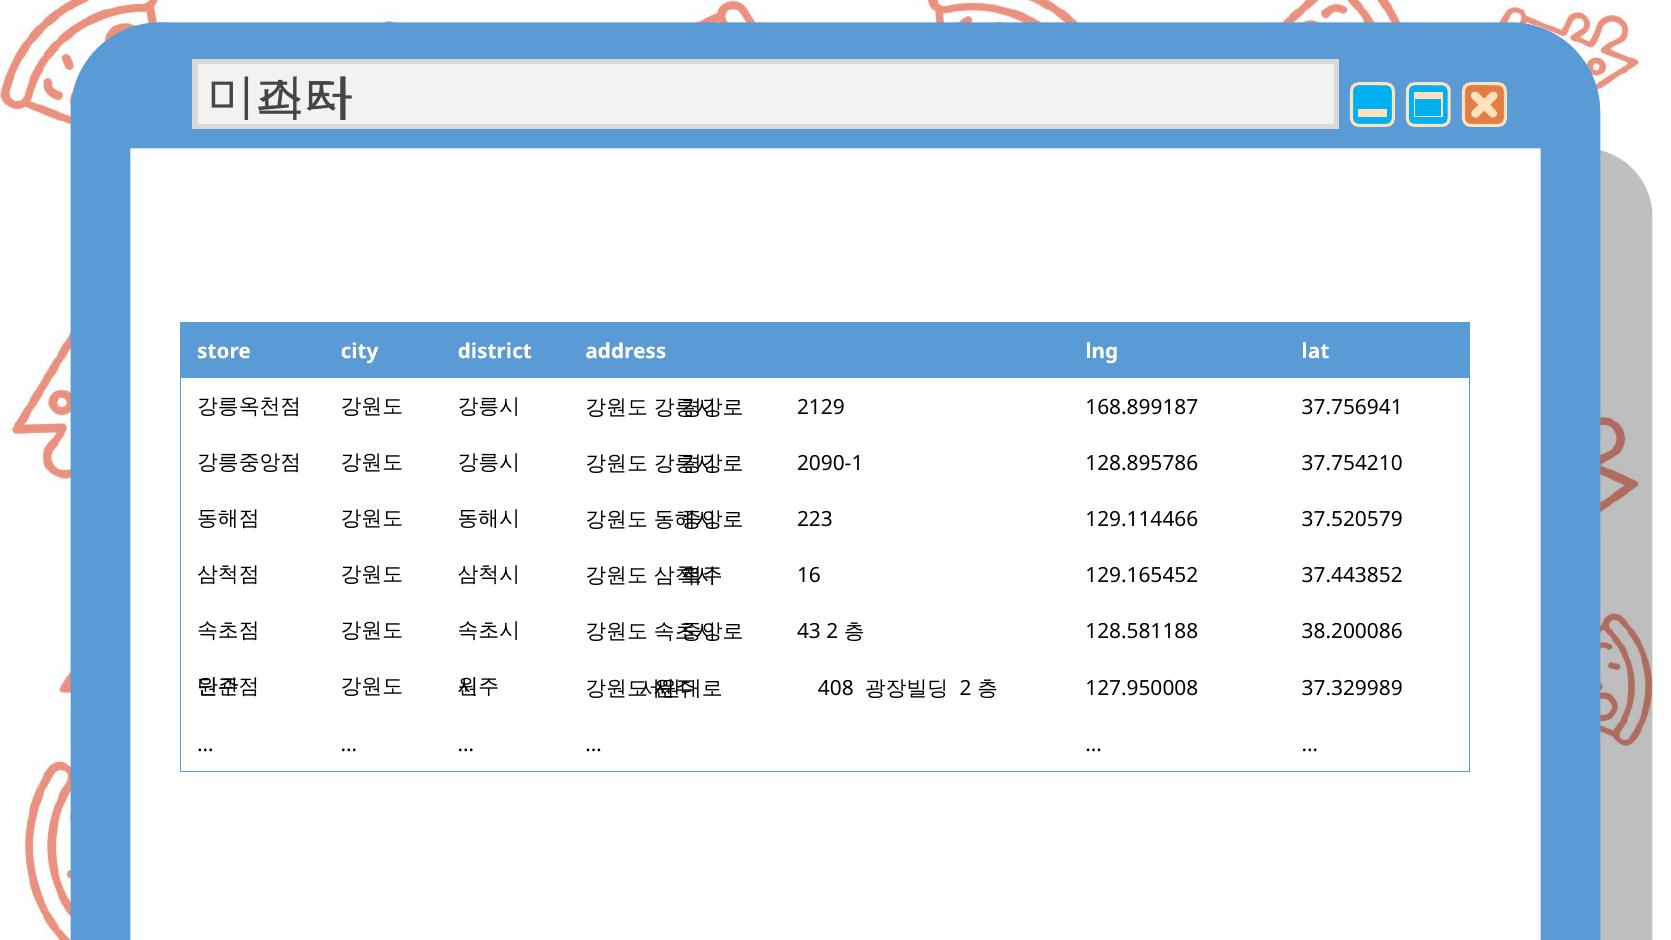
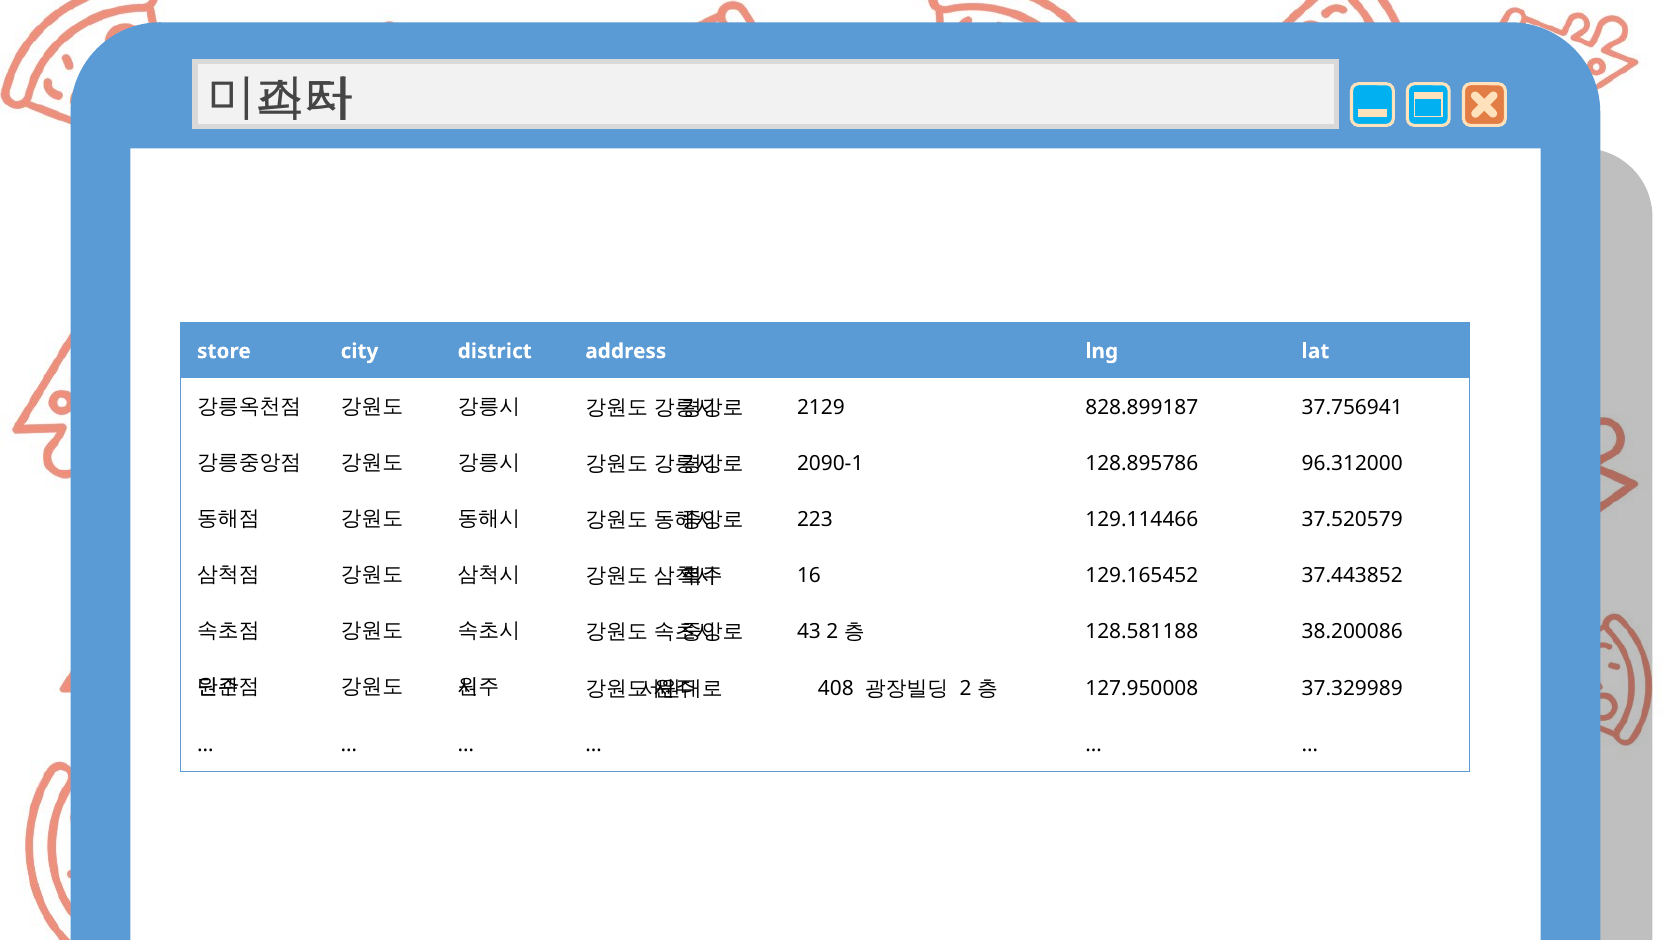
168.899187: 168.899187 -> 828.899187
37.754210: 37.754210 -> 96.312000
